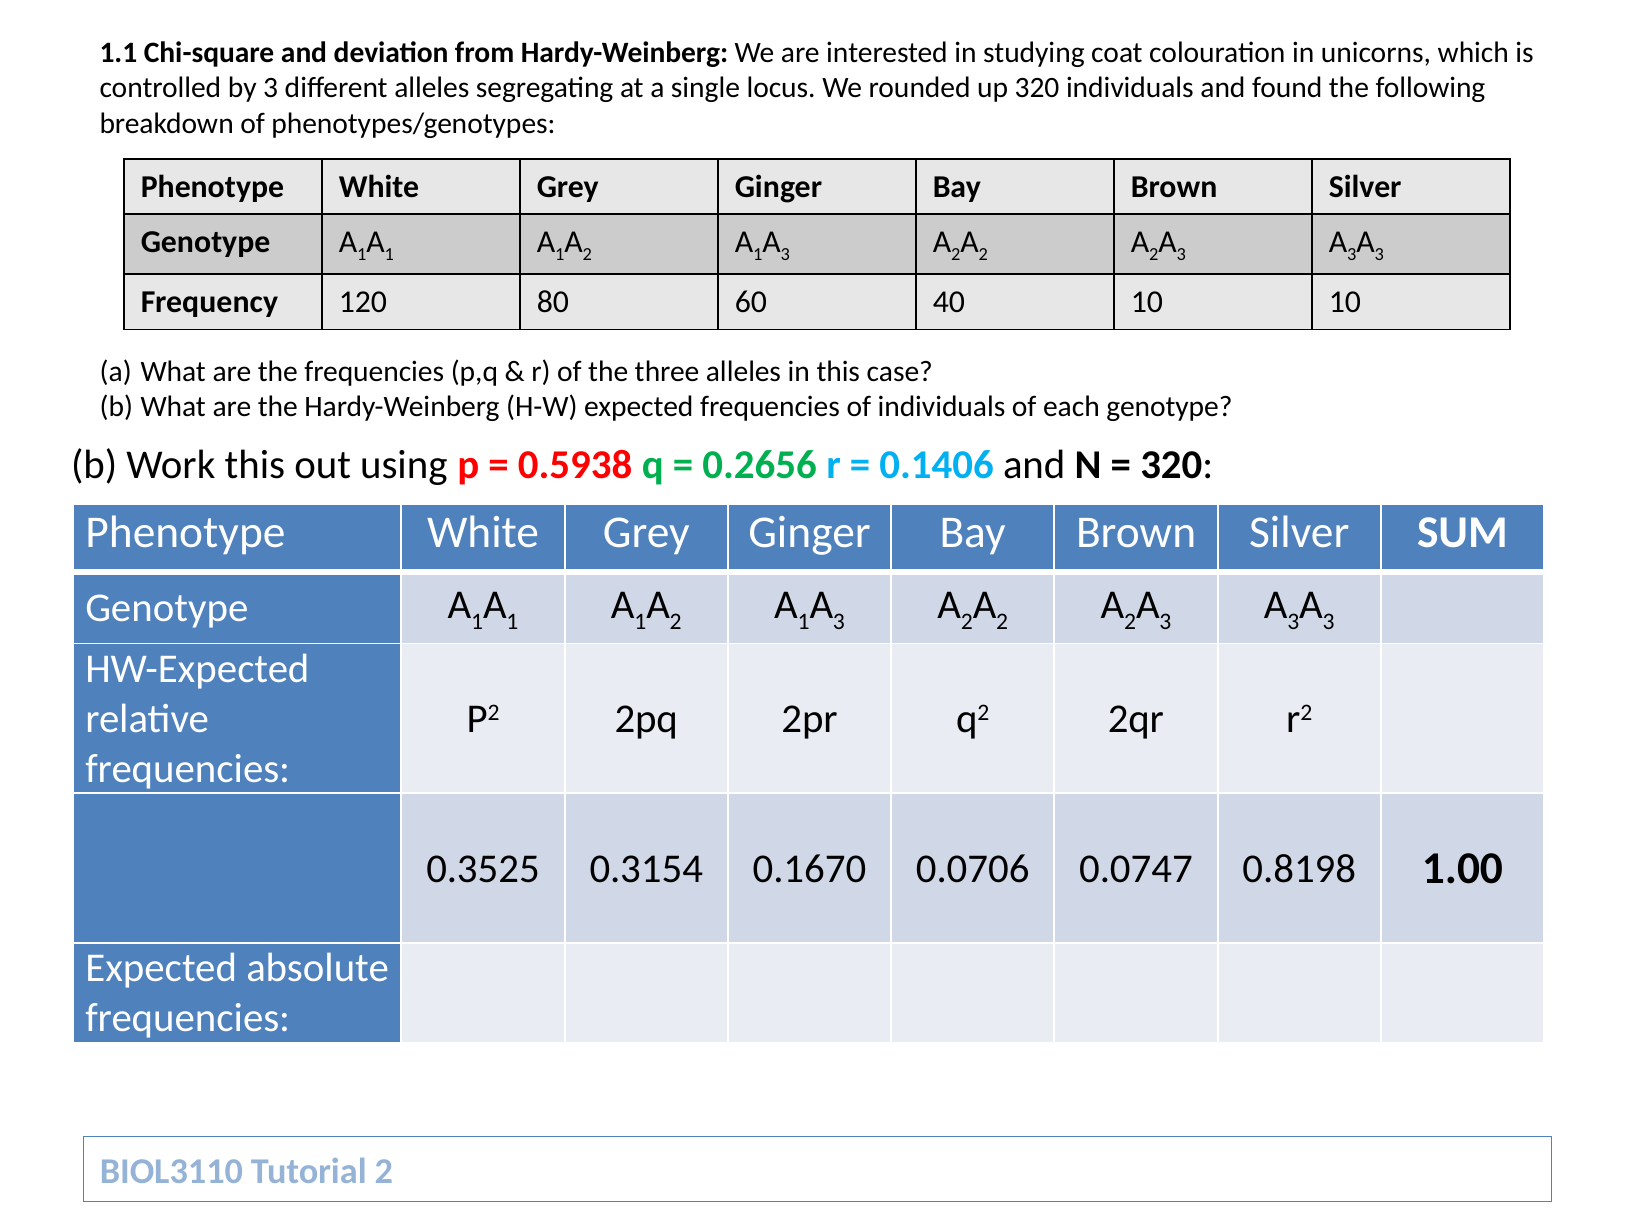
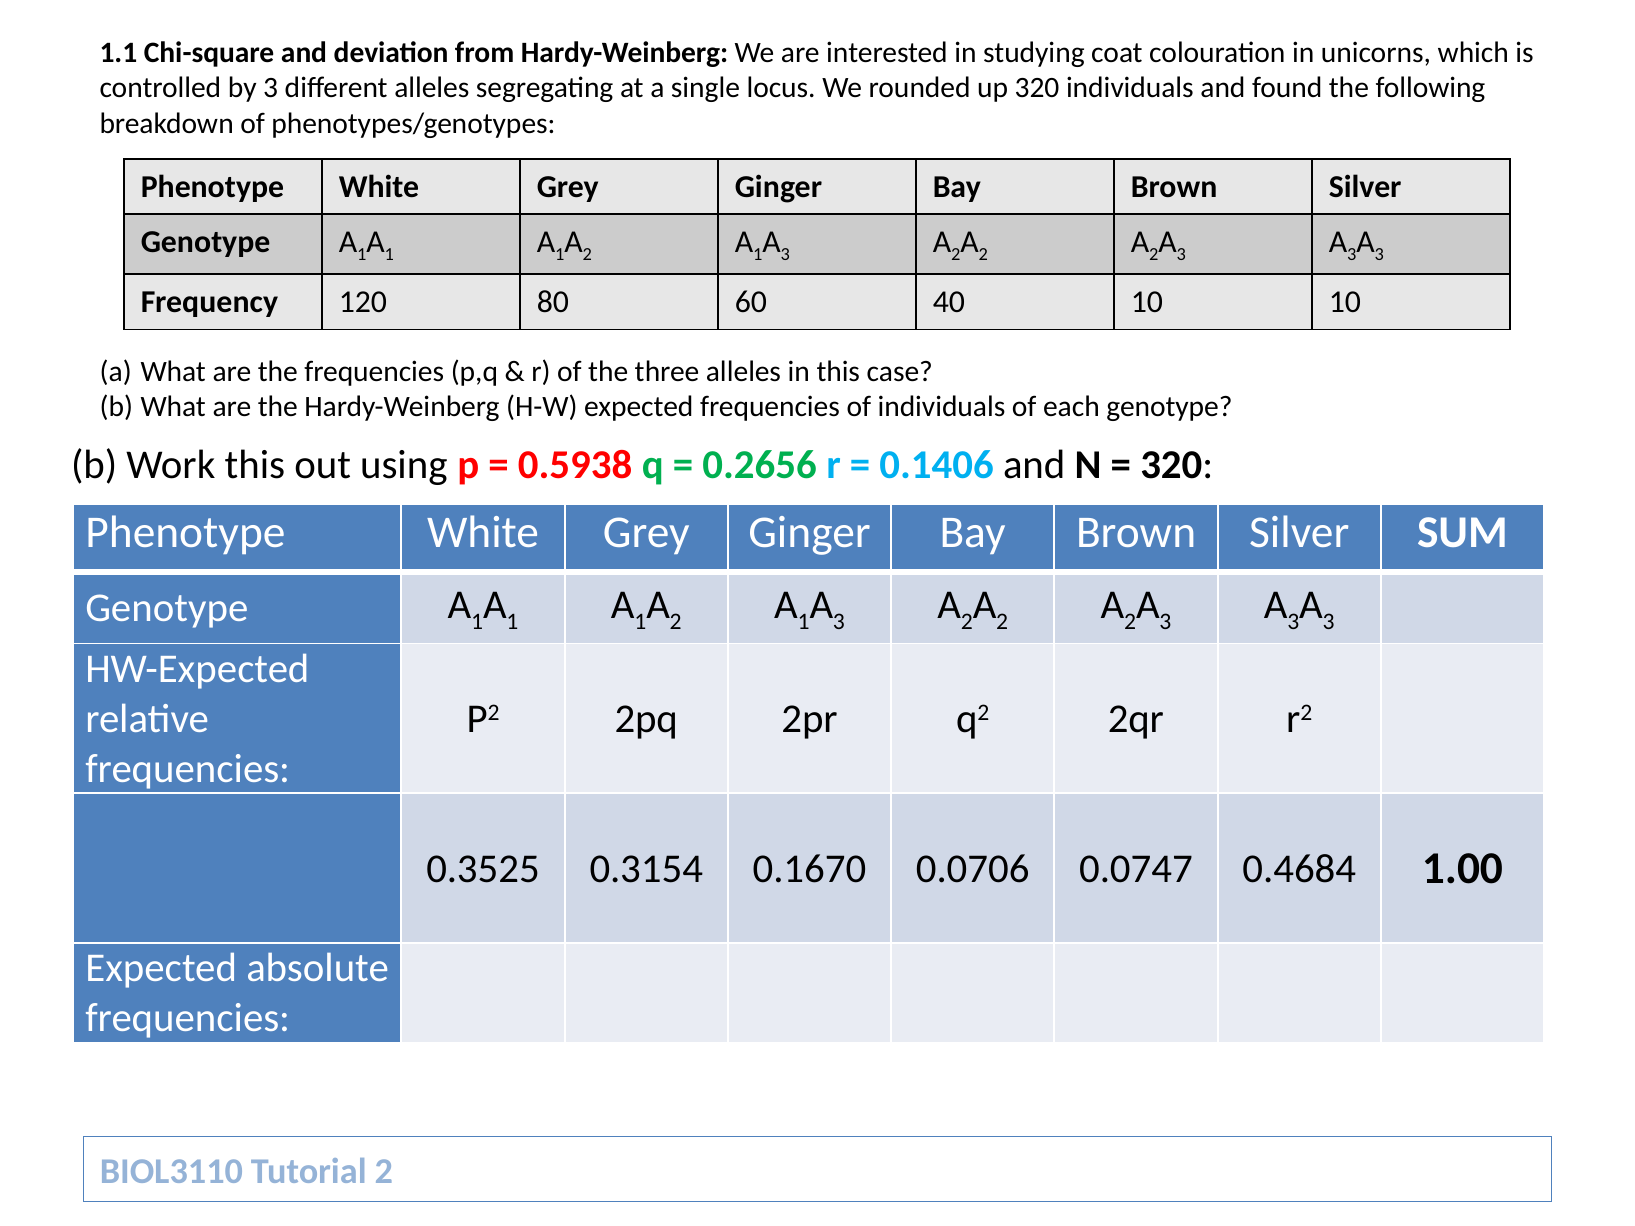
0.8198: 0.8198 -> 0.4684
